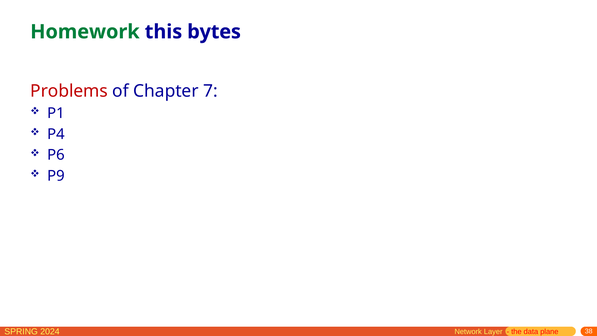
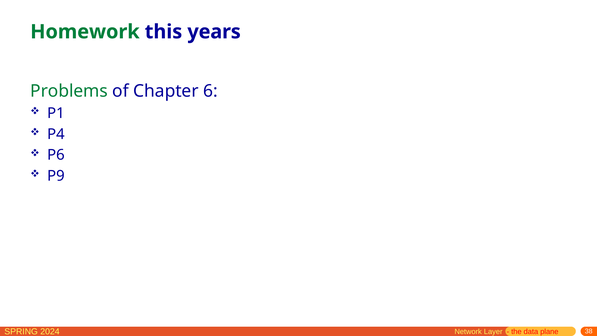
bytes: bytes -> years
Problems colour: red -> green
7: 7 -> 6
